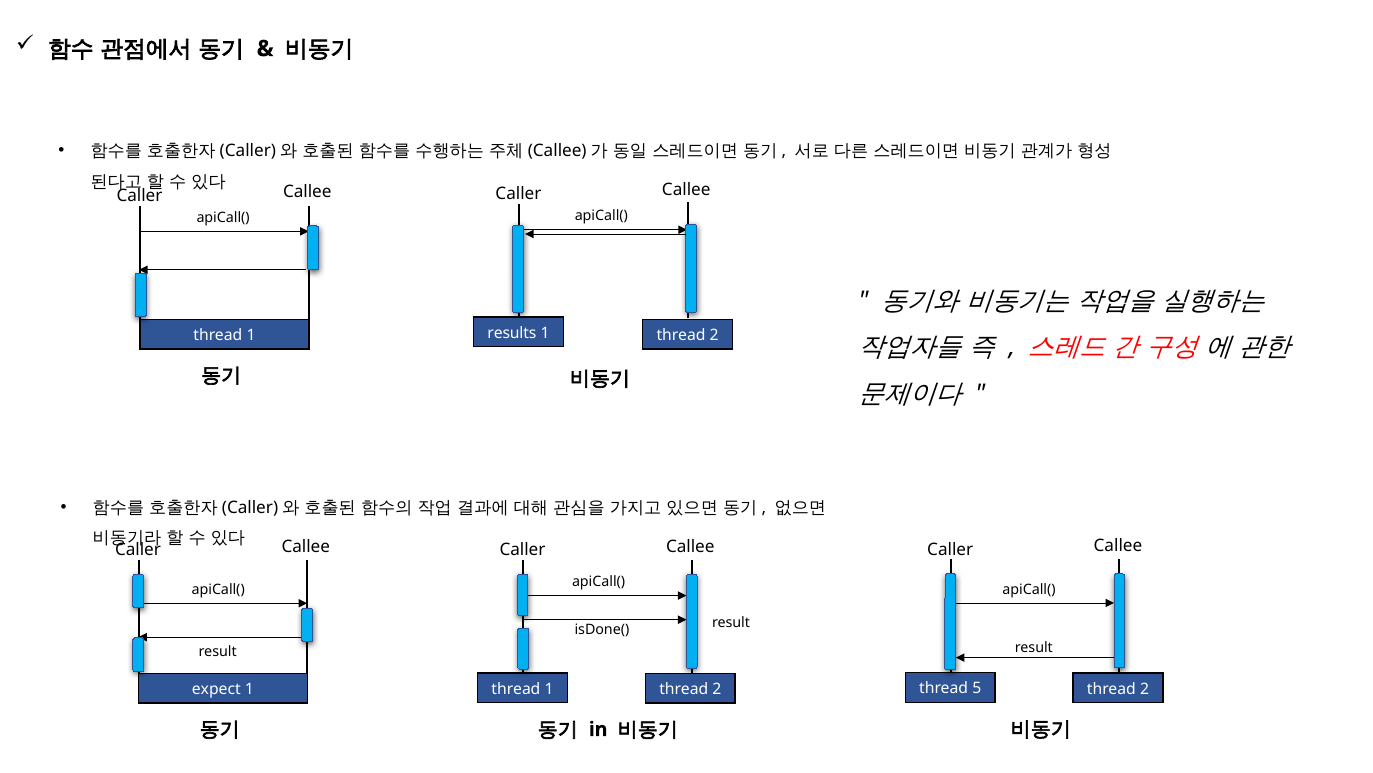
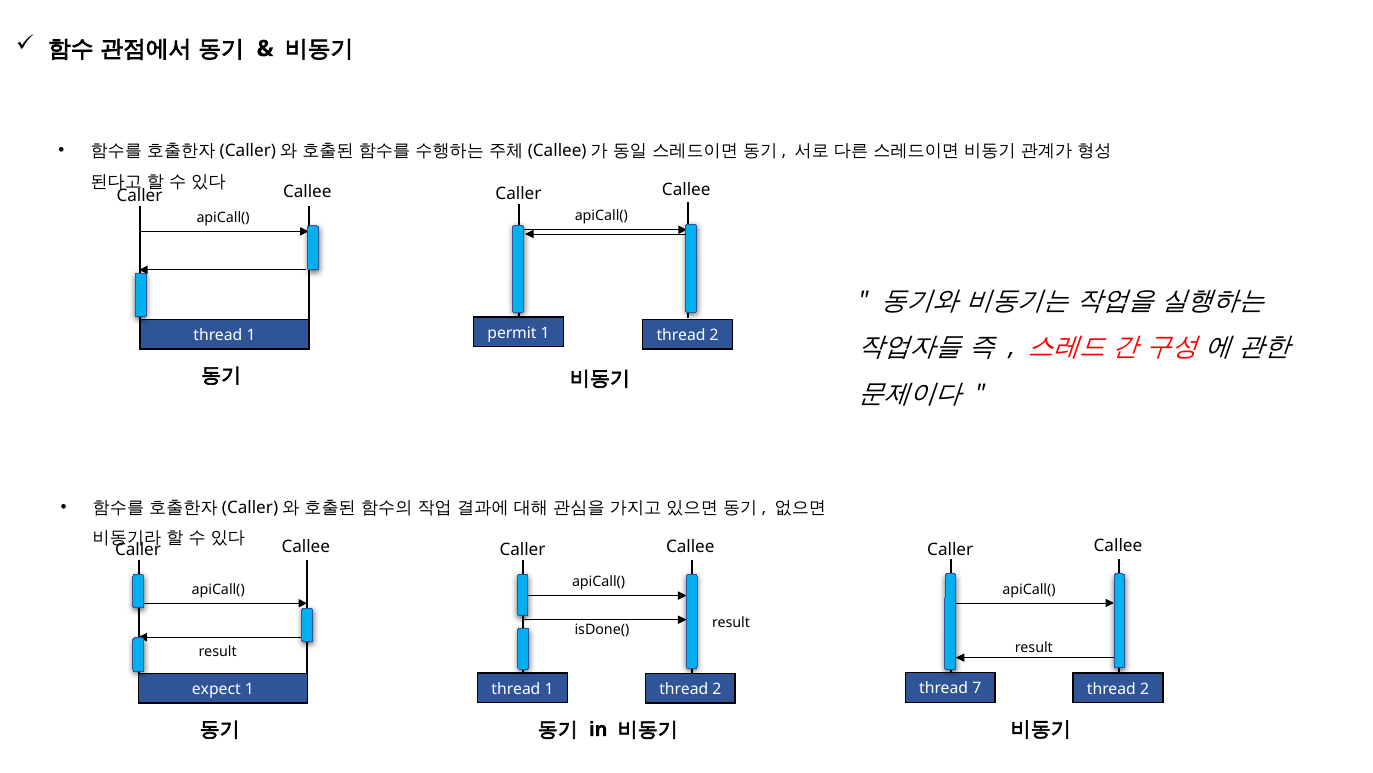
results: results -> permit
5: 5 -> 7
